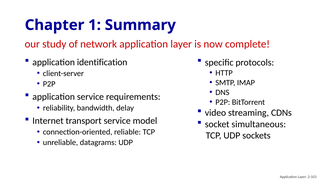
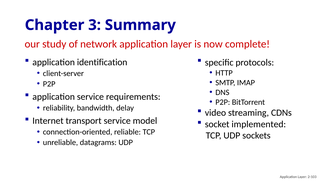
1: 1 -> 3
simultaneous: simultaneous -> implemented
